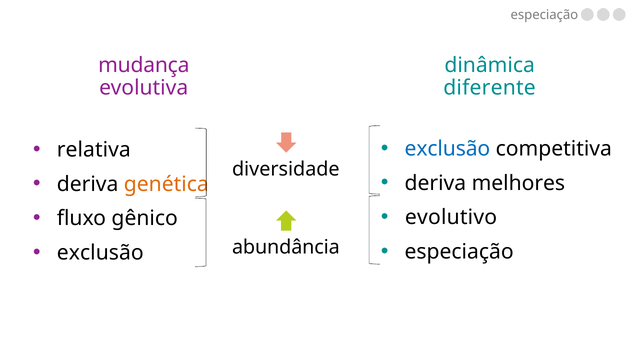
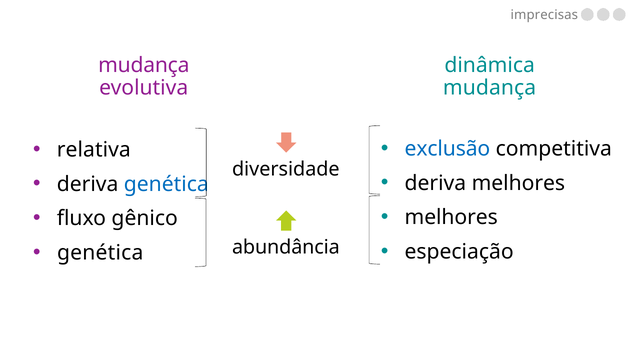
especiação at (544, 15): especiação -> imprecisas
diferente at (490, 88): diferente -> mudança
genética at (166, 184) colour: orange -> blue
evolutivo at (451, 217): evolutivo -> melhores
exclusão at (100, 253): exclusão -> genética
